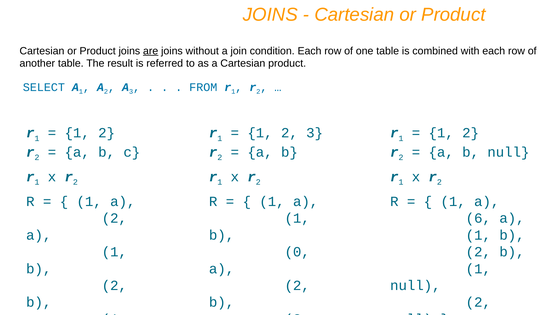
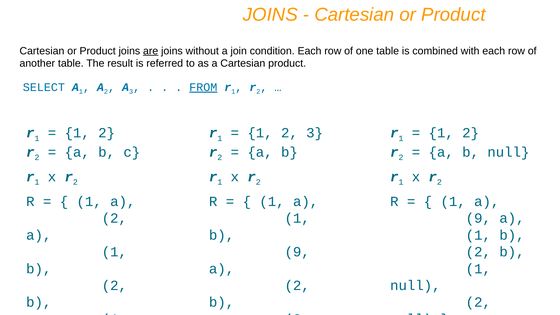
FROM underline: none -> present
6 at (478, 218): 6 -> 9
0 at (297, 252): 0 -> 9
